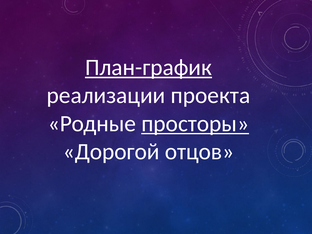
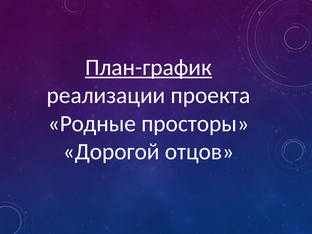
просторы underline: present -> none
